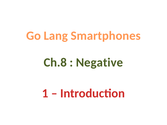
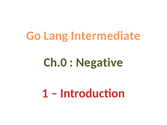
Smartphones: Smartphones -> Intermediate
Ch.8: Ch.8 -> Ch.0
